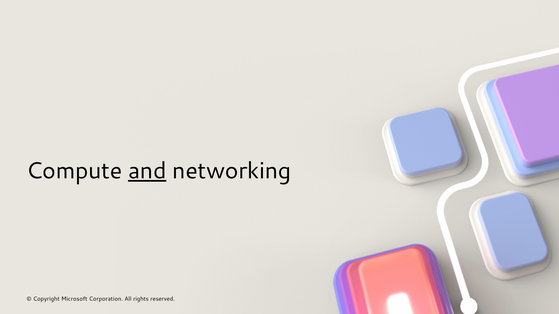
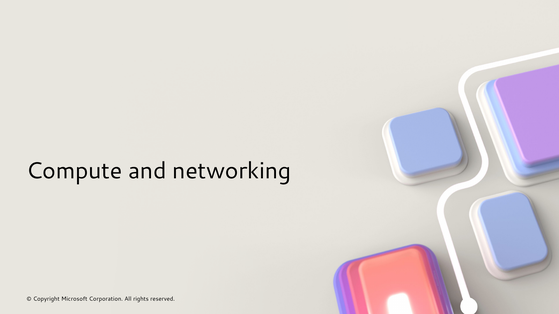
and underline: present -> none
